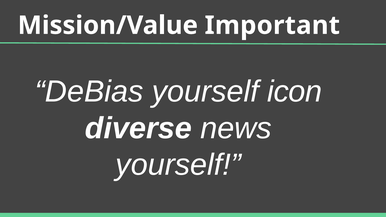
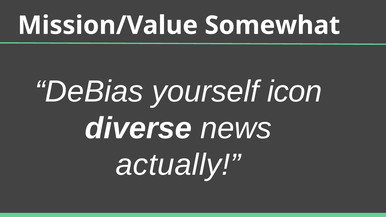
Important: Important -> Somewhat
yourself at (178, 165): yourself -> actually
